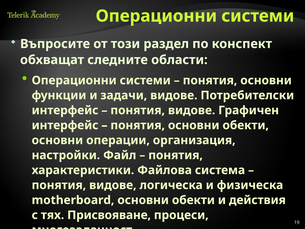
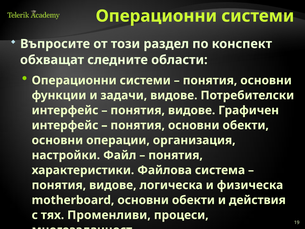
Присвояване: Присвояване -> Променливи
